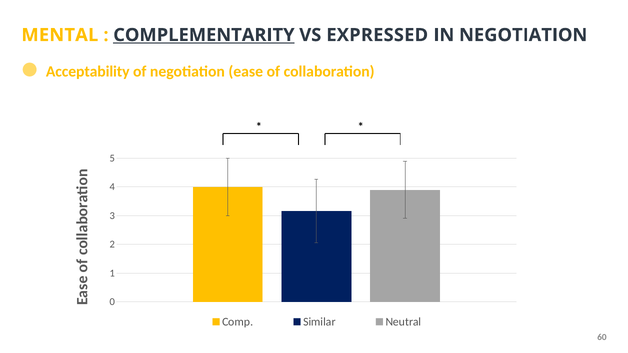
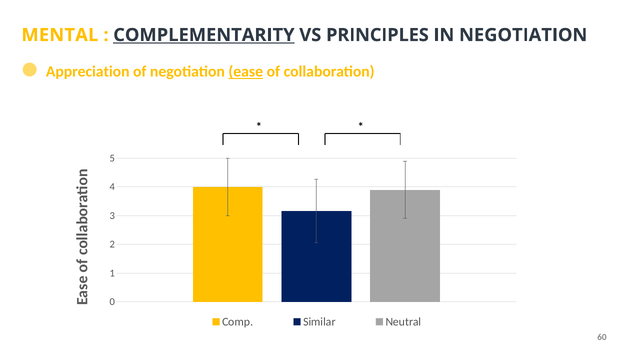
EXPRESSED: EXPRESSED -> PRINCIPLES
Acceptability: Acceptability -> Appreciation
ease underline: none -> present
